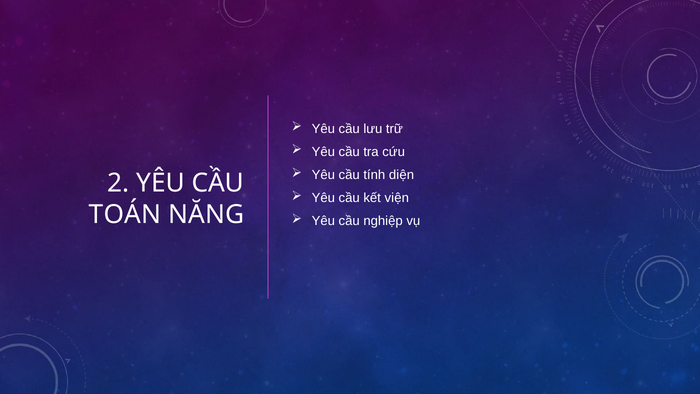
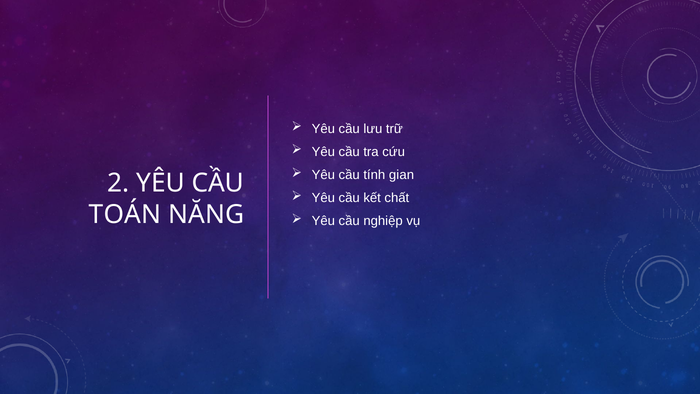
diện: diện -> gian
viện: viện -> chất
